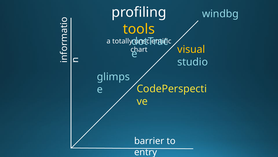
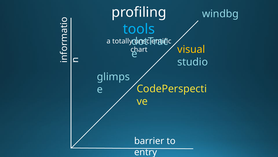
tools colour: yellow -> light blue
